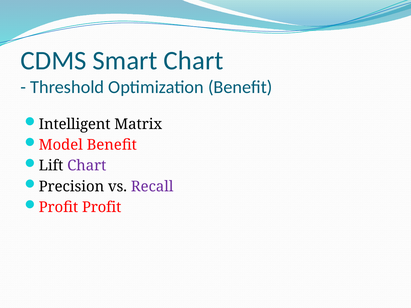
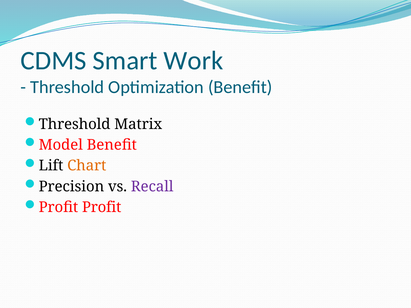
Smart Chart: Chart -> Work
Intelligent at (75, 124): Intelligent -> Threshold
Chart at (87, 166) colour: purple -> orange
